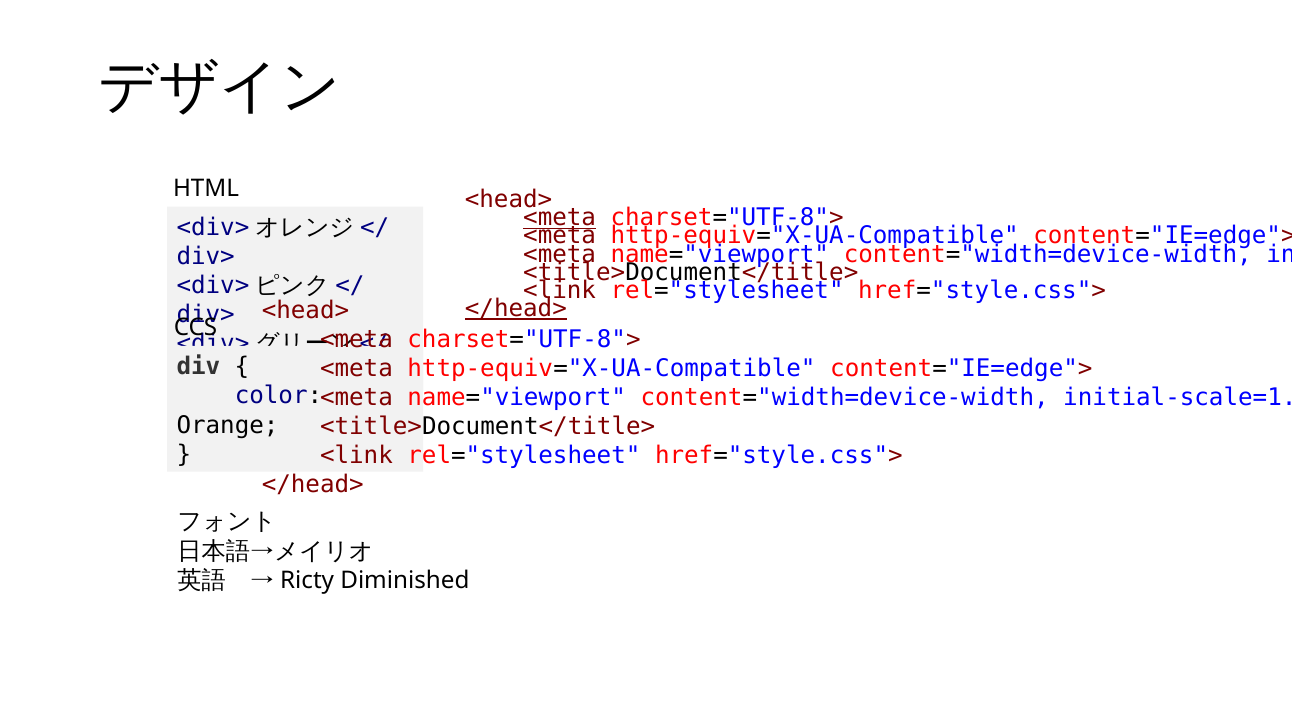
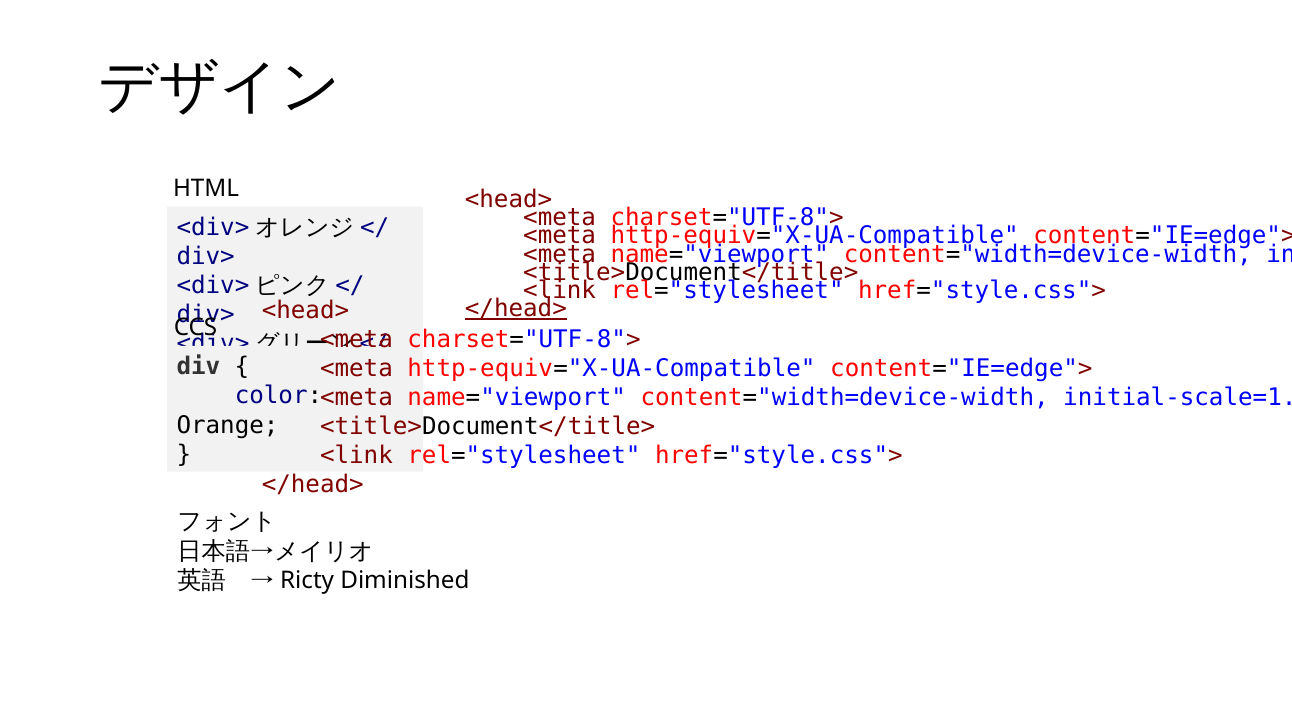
<meta at (560, 218) underline: present -> none
